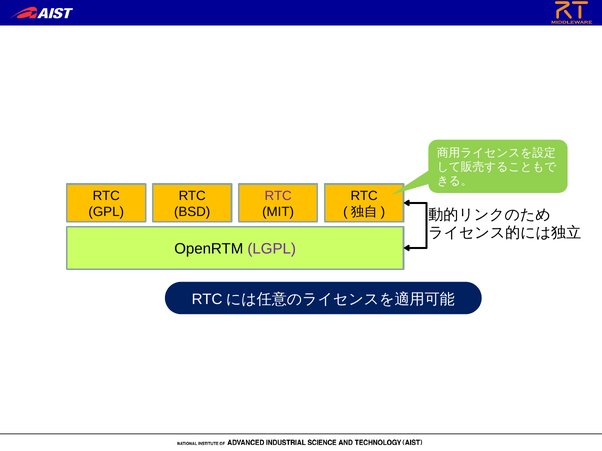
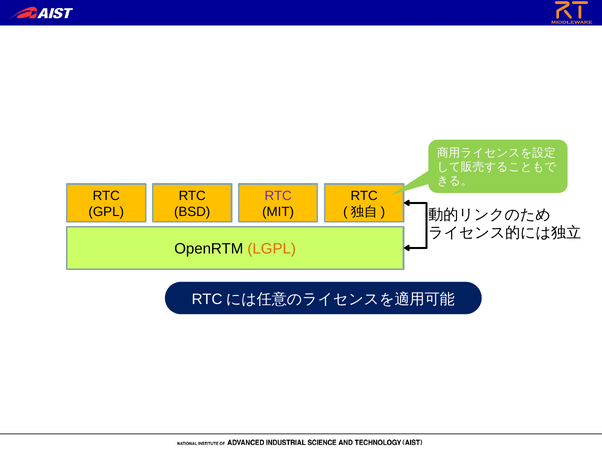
LGPL colour: purple -> orange
